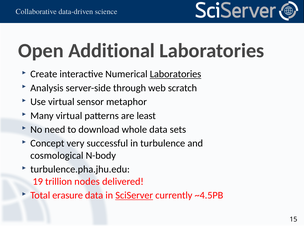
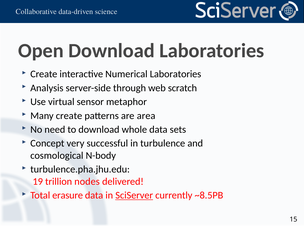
Open Additional: Additional -> Download
Laboratories at (176, 74) underline: present -> none
Many virtual: virtual -> create
least: least -> area
~4.5PB: ~4.5PB -> ~8.5PB
